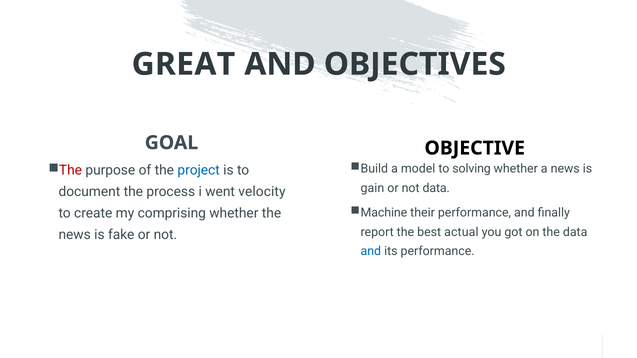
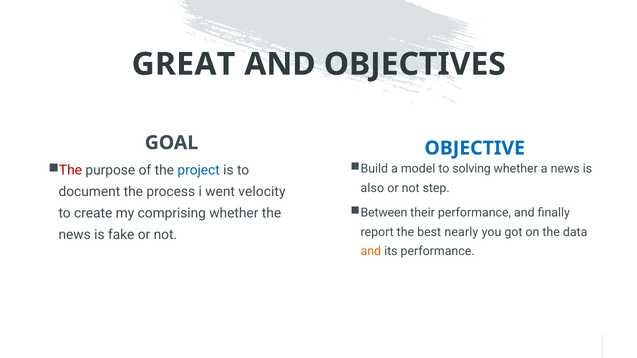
OBJECTIVE colour: black -> blue
gain: gain -> also
not data: data -> step
Machine: Machine -> Between
actual: actual -> nearly
and at (371, 252) colour: blue -> orange
